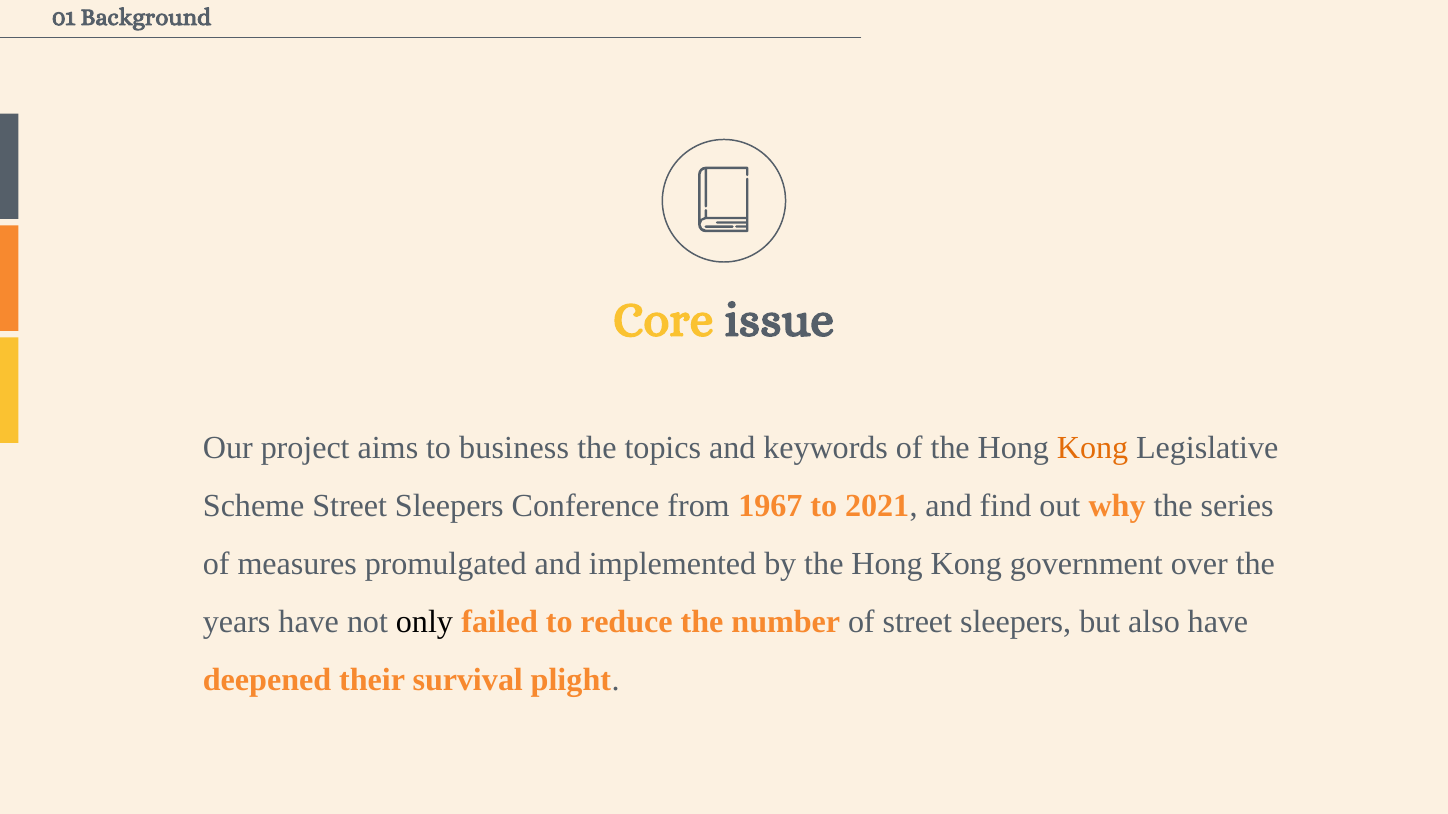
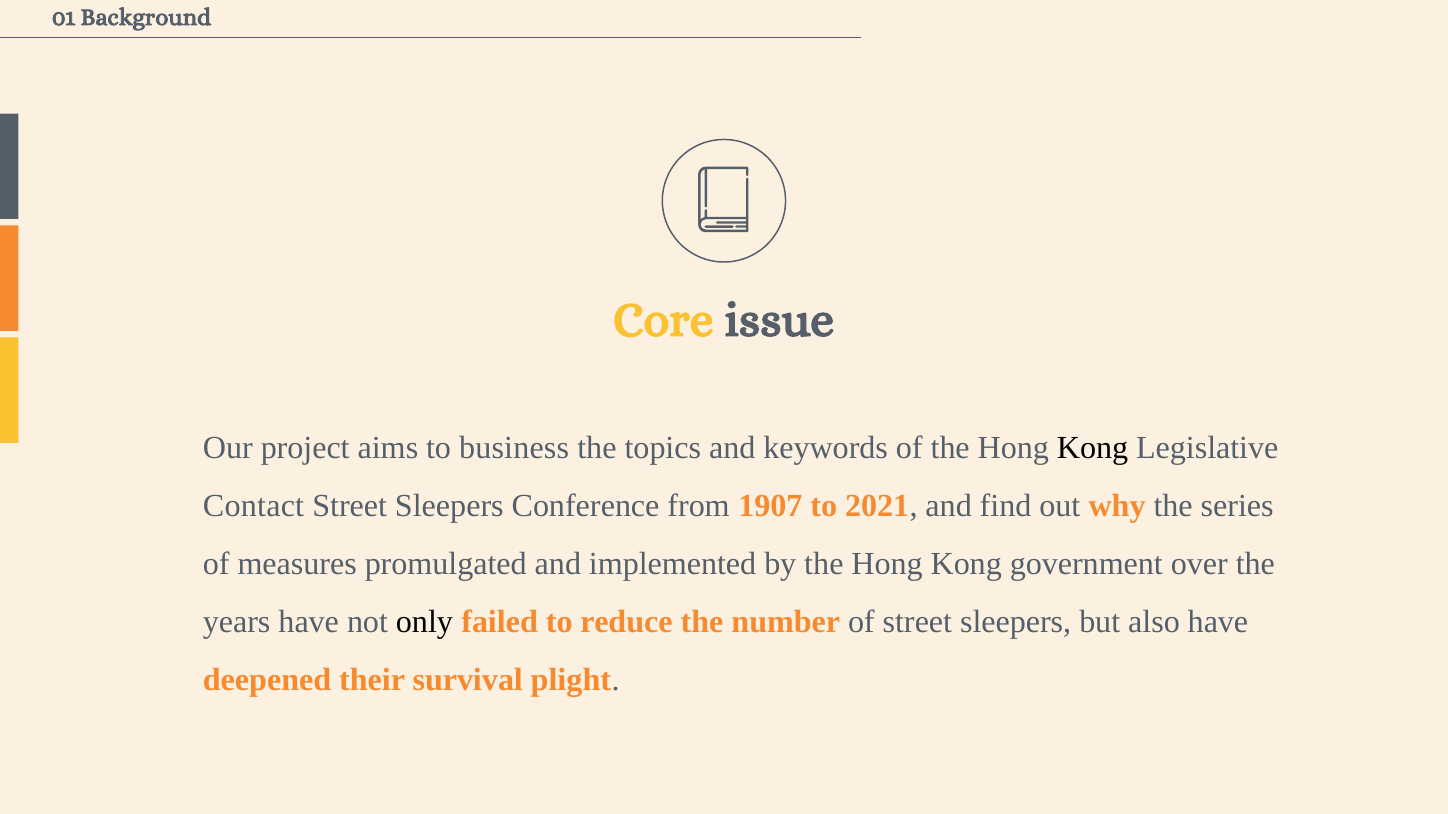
Kong at (1093, 449) colour: orange -> black
Scheme: Scheme -> Contact
1967: 1967 -> 1907
